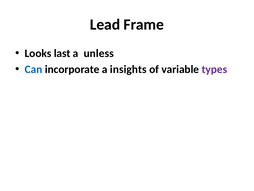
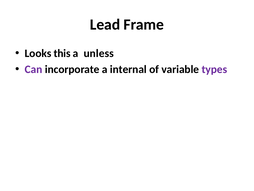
last: last -> this
Can colour: blue -> purple
insights: insights -> internal
